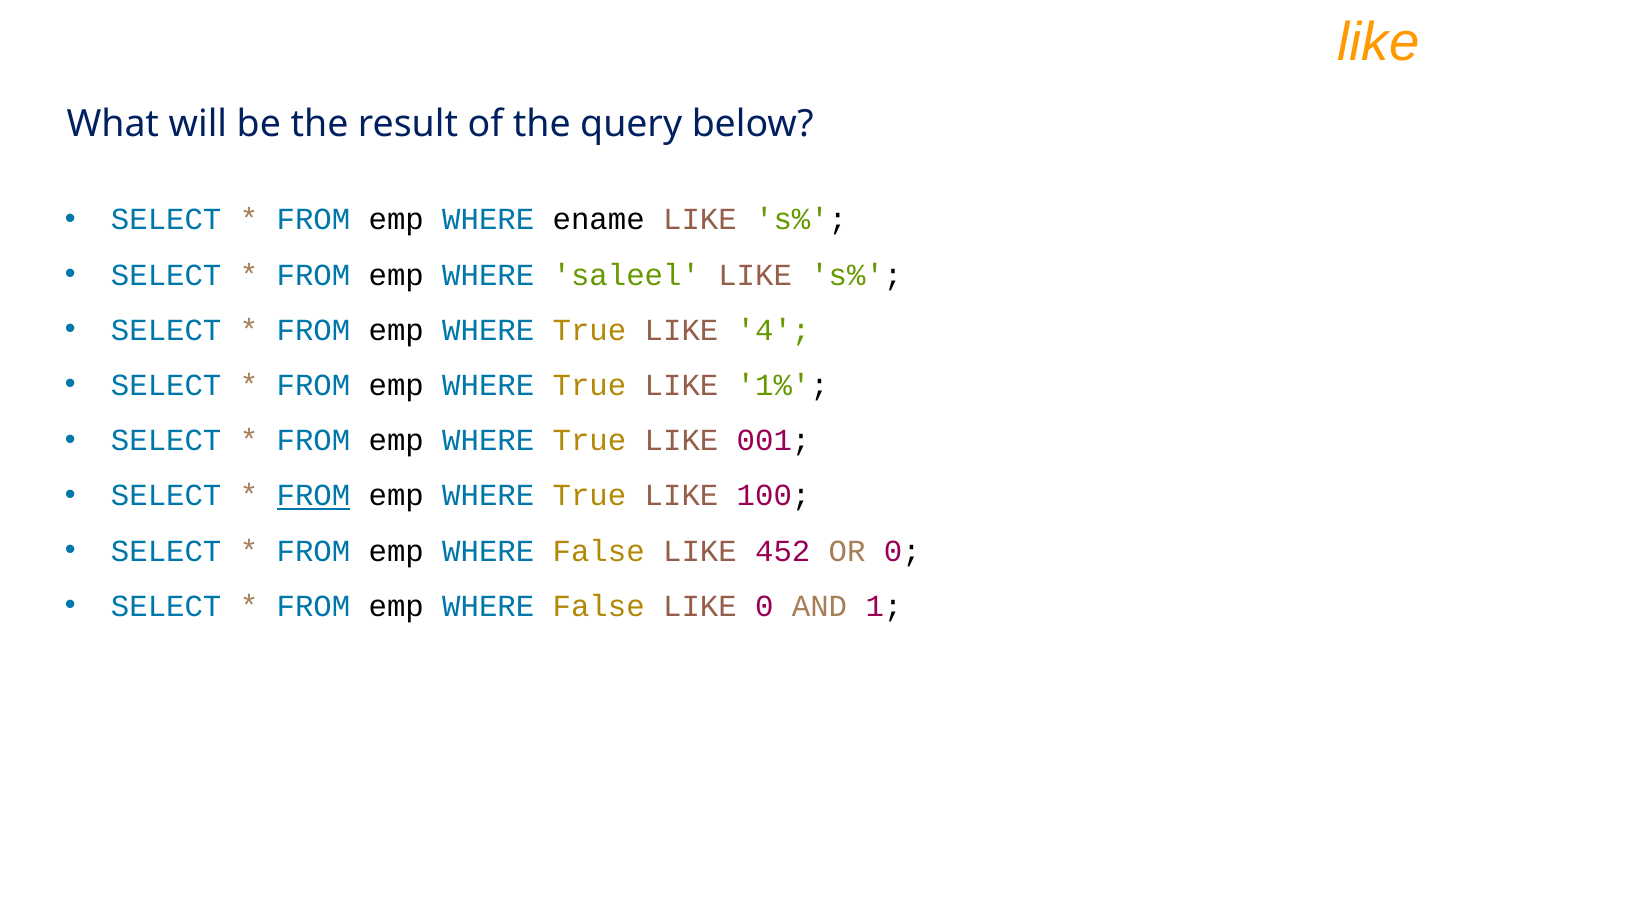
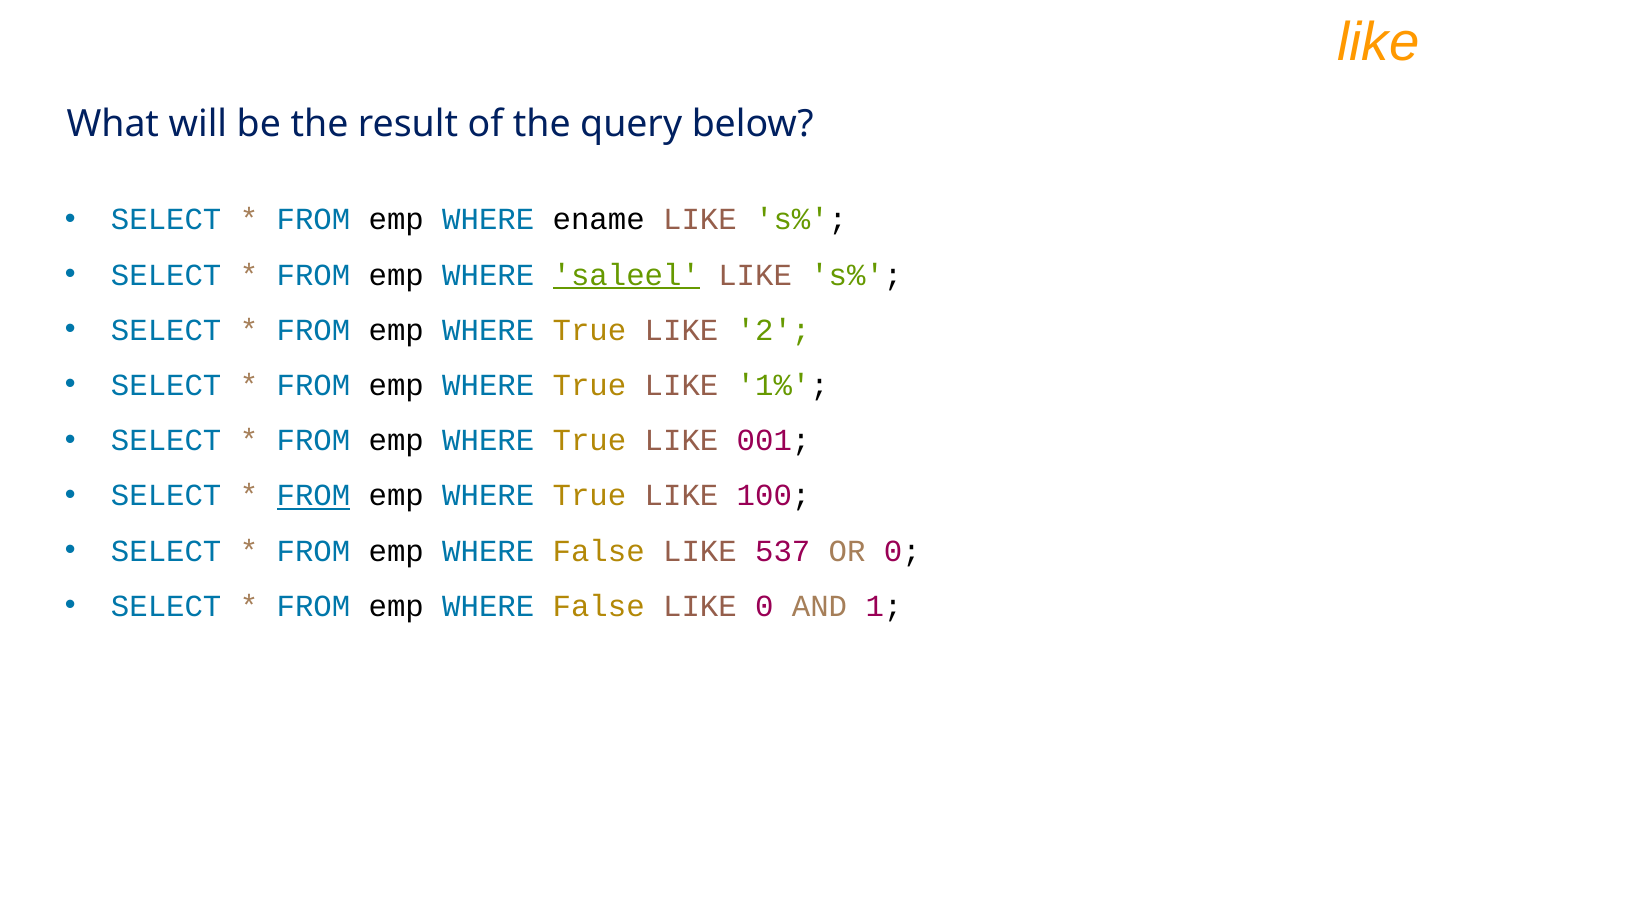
saleel underline: none -> present
4: 4 -> 2
452: 452 -> 537
